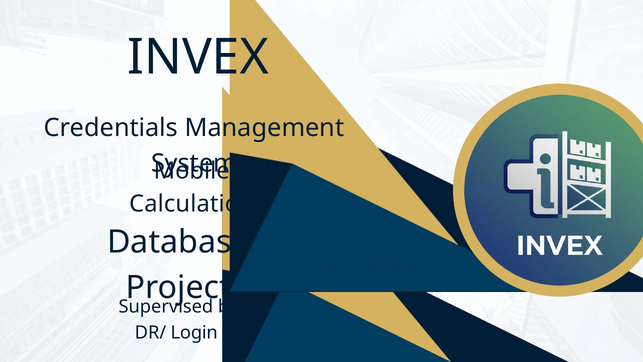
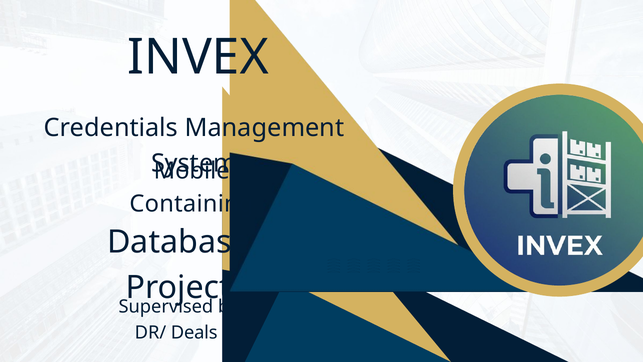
Calculation: Calculation -> Containing
Login: Login -> Deals
